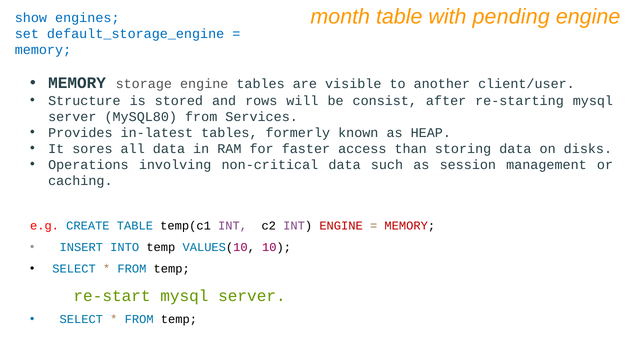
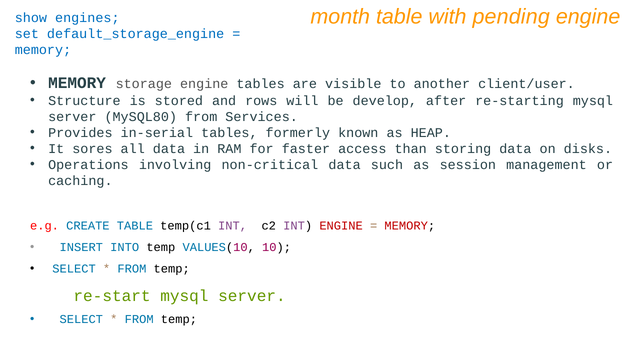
consist: consist -> develop
in-latest: in-latest -> in-serial
